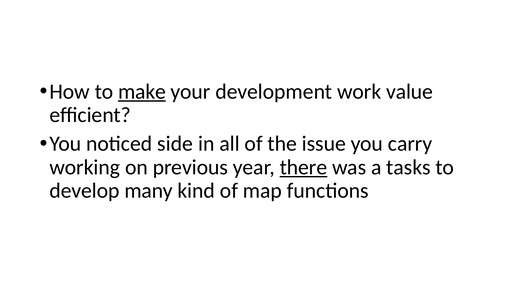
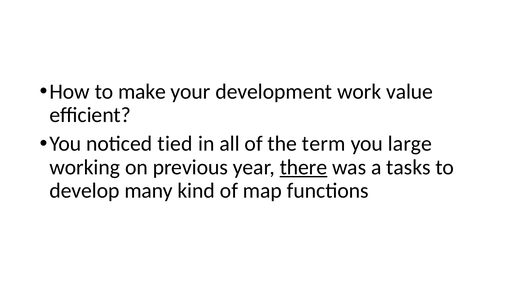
make underline: present -> none
side: side -> tied
issue: issue -> term
carry: carry -> large
